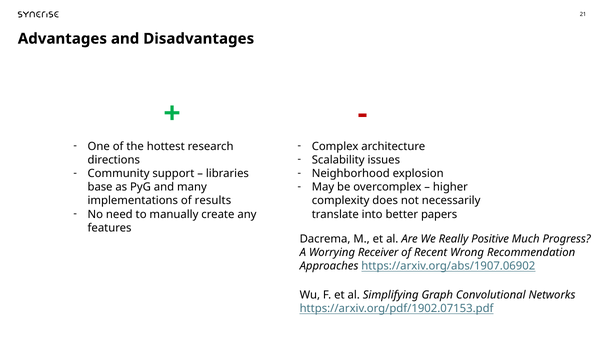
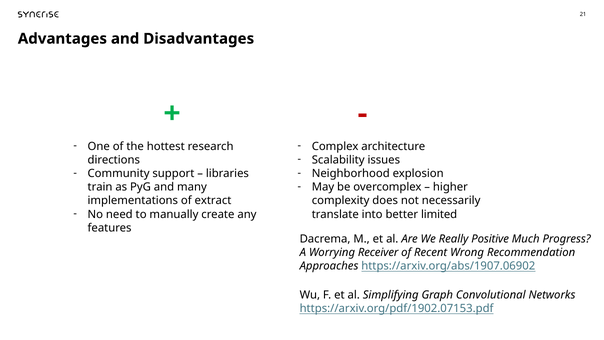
base: base -> train
results: results -> extract
papers: papers -> limited
